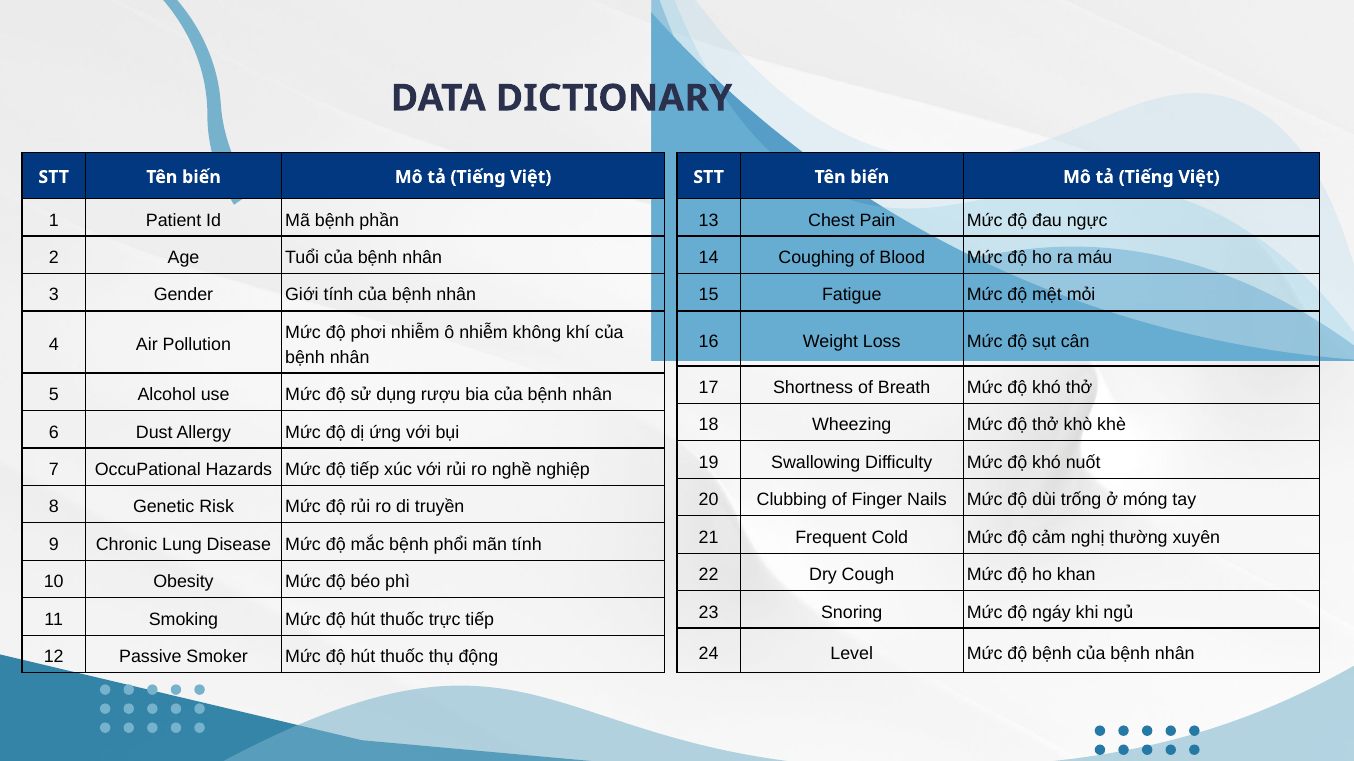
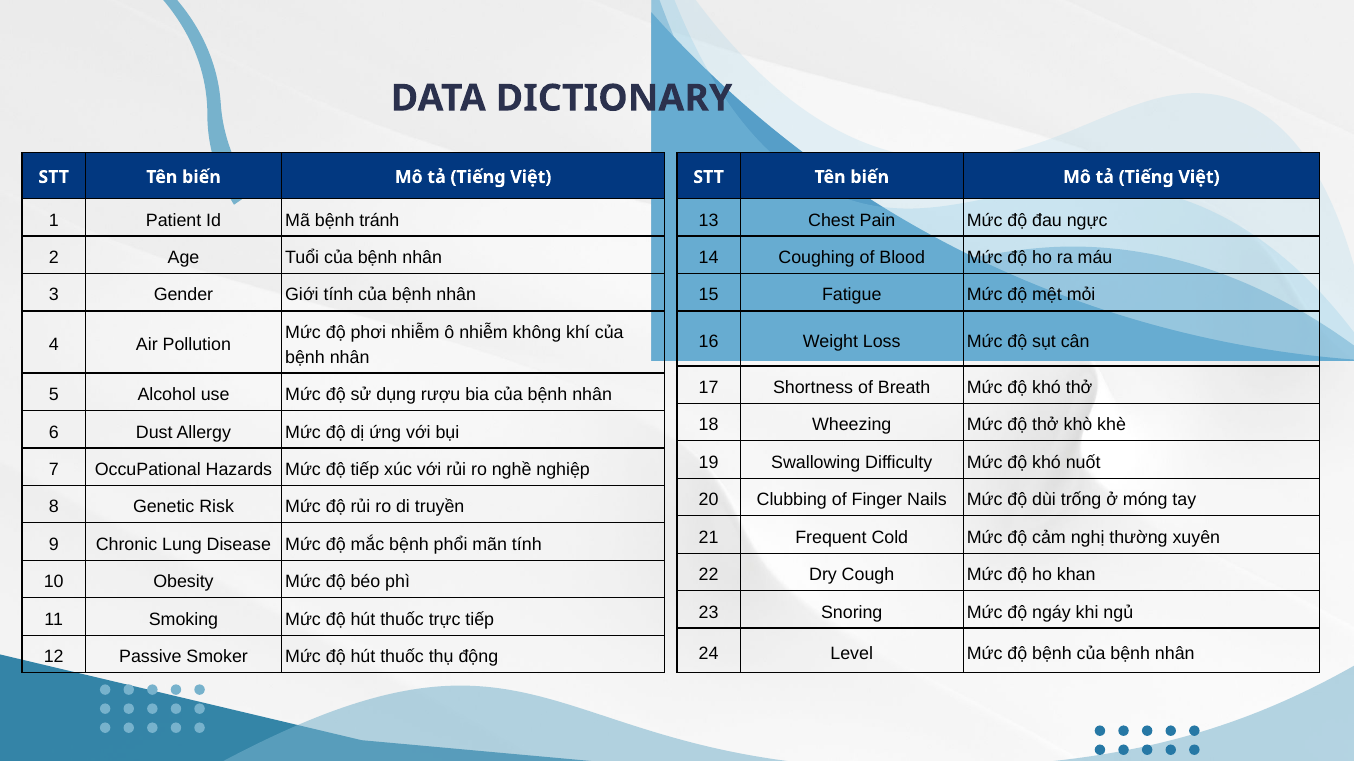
phần: phần -> tránh
